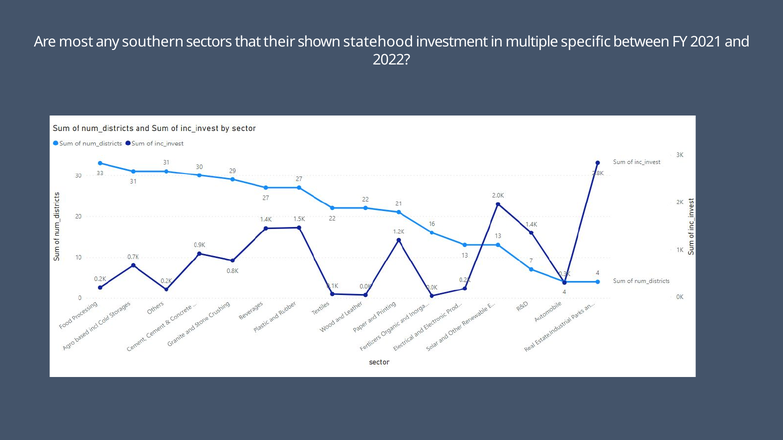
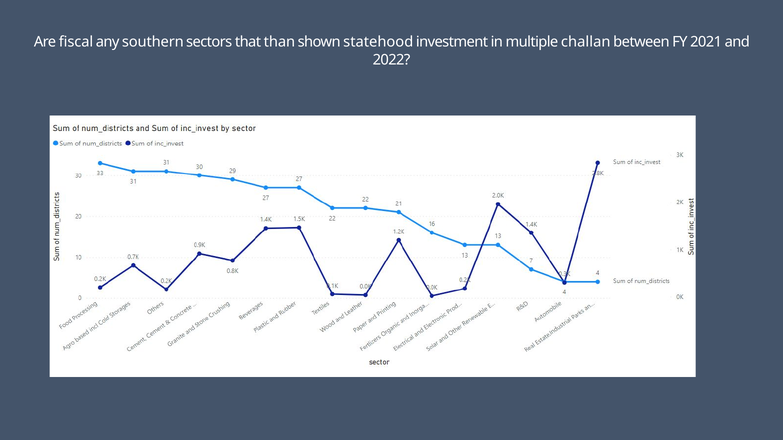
most: most -> fiscal
their: their -> than
specific: specific -> challan
